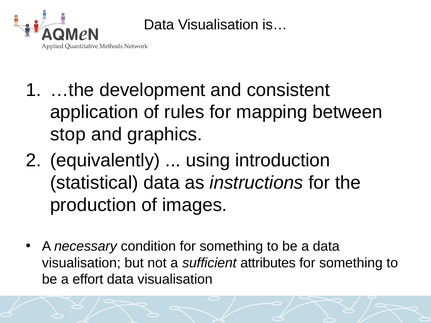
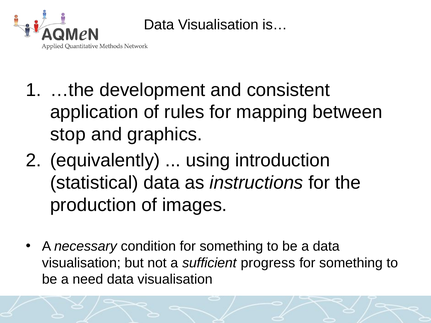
attributes: attributes -> progress
effort: effort -> need
